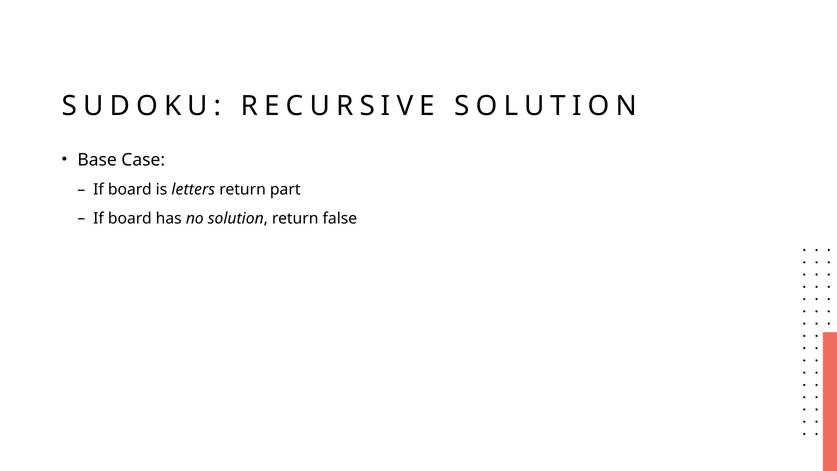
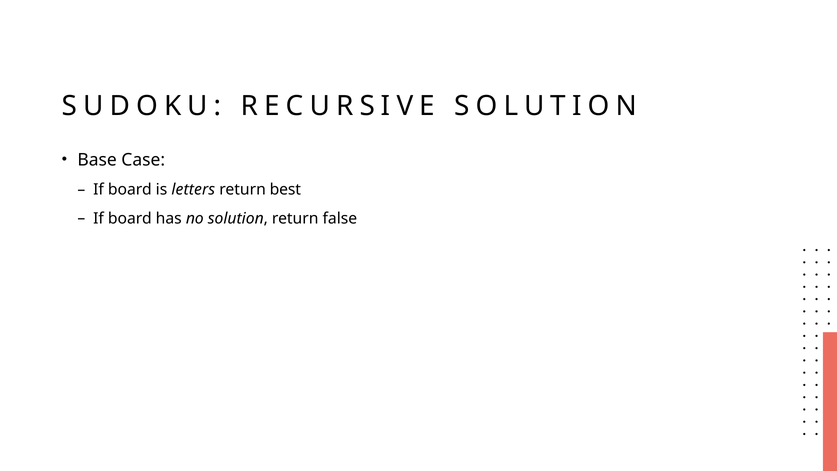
part: part -> best
